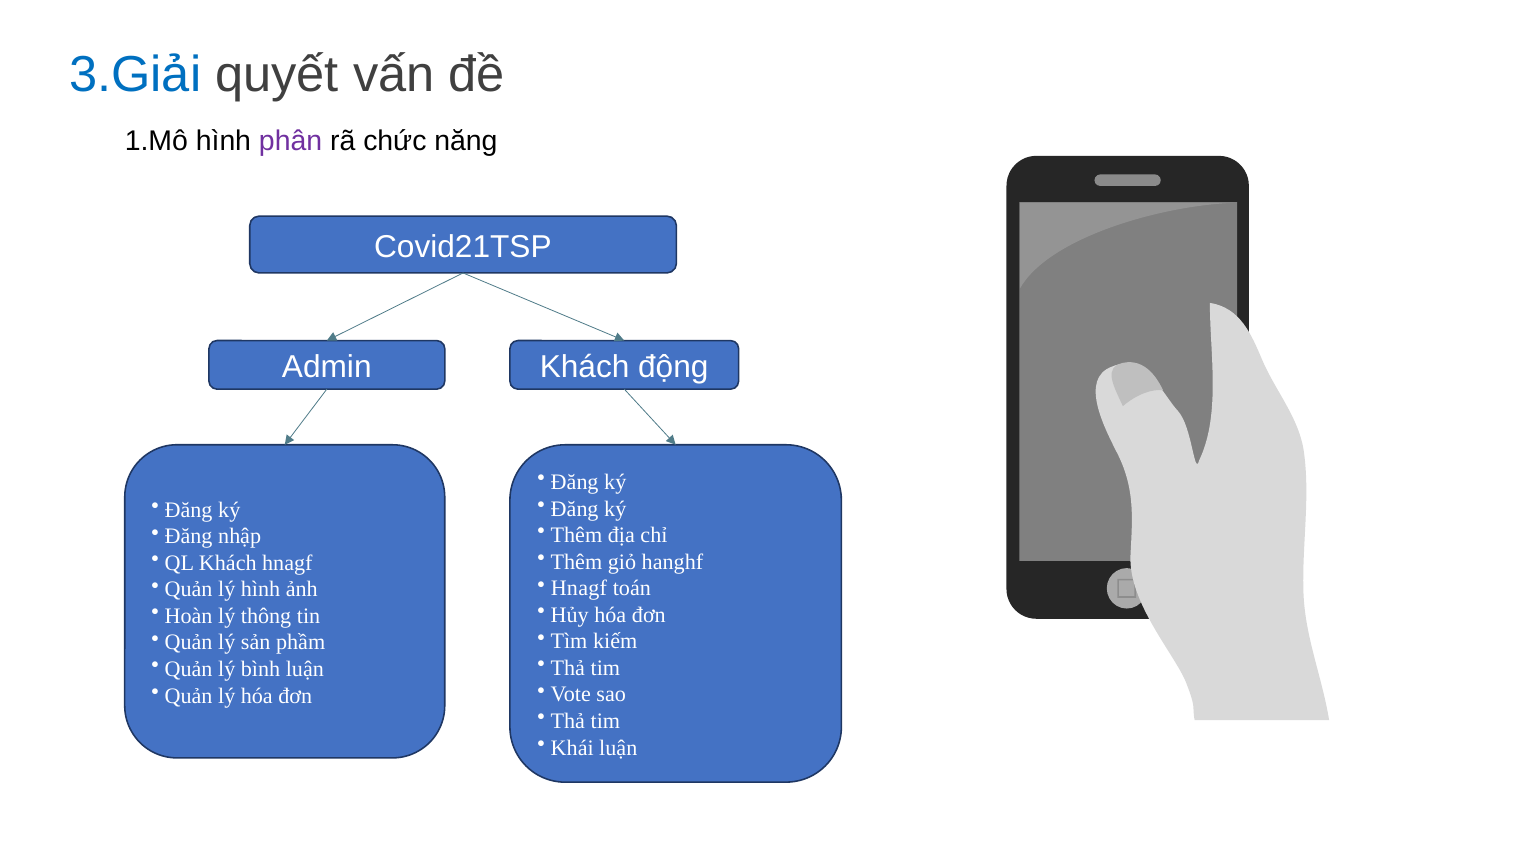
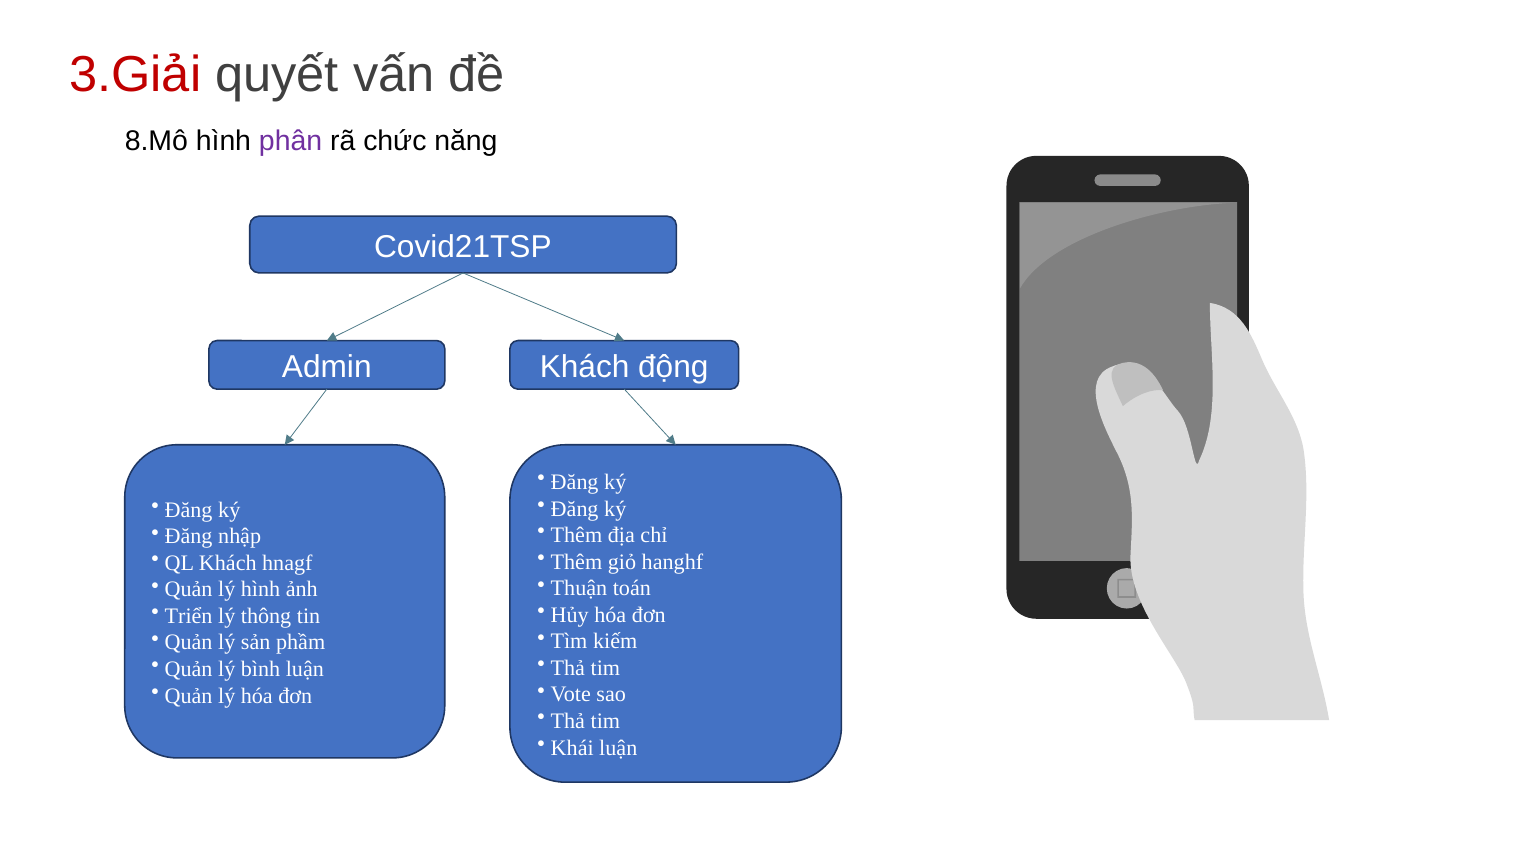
3.Giải colour: blue -> red
1.Mô: 1.Mô -> 8.Mô
Hnagf at (579, 589): Hnagf -> Thuận
Hoàn: Hoàn -> Triển
